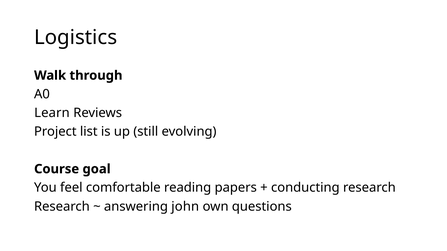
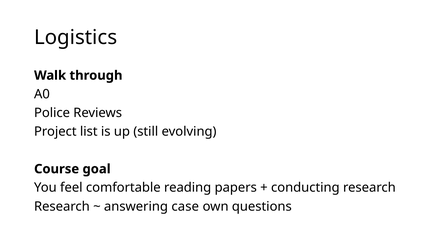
Learn: Learn -> Police
john: john -> case
